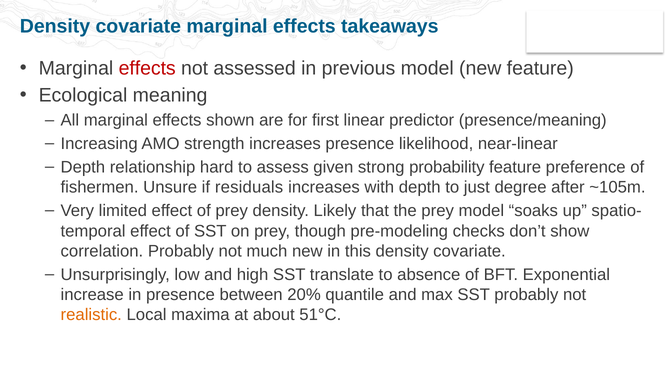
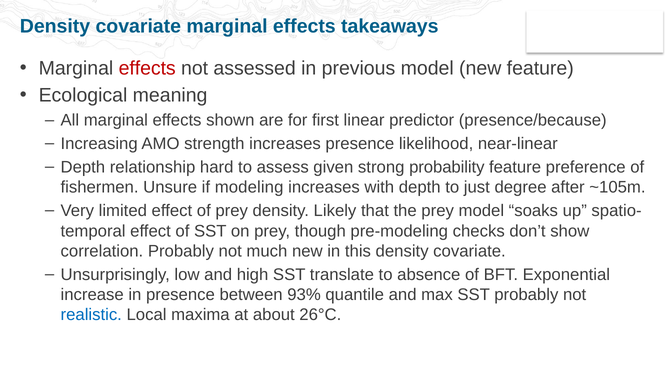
presence/meaning: presence/meaning -> presence/because
residuals: residuals -> modeling
20%: 20% -> 93%
realistic colour: orange -> blue
51°C: 51°C -> 26°C
